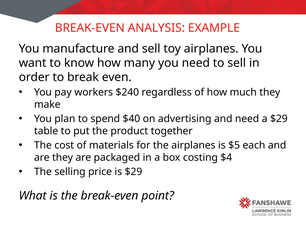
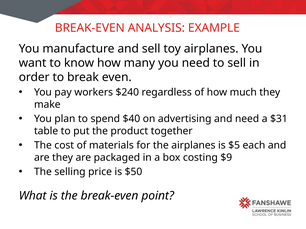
a $29: $29 -> $31
$4: $4 -> $9
is $29: $29 -> $50
